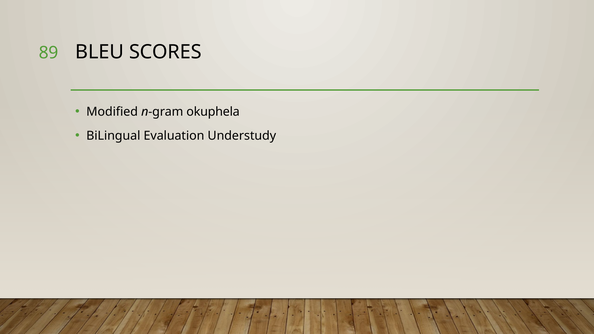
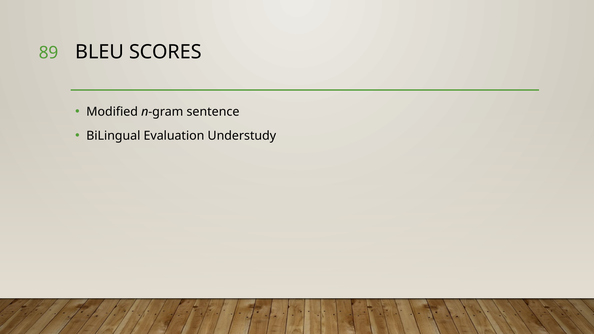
okuphela: okuphela -> sentence
